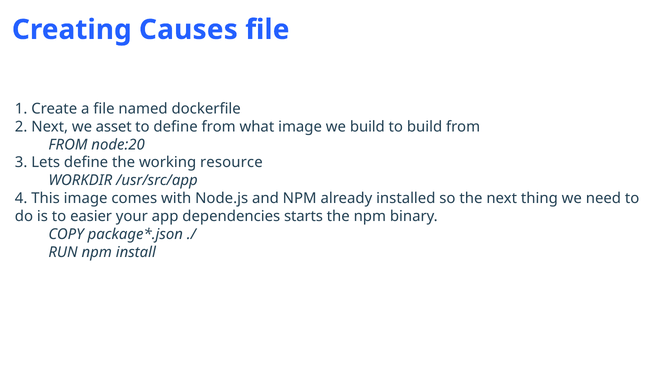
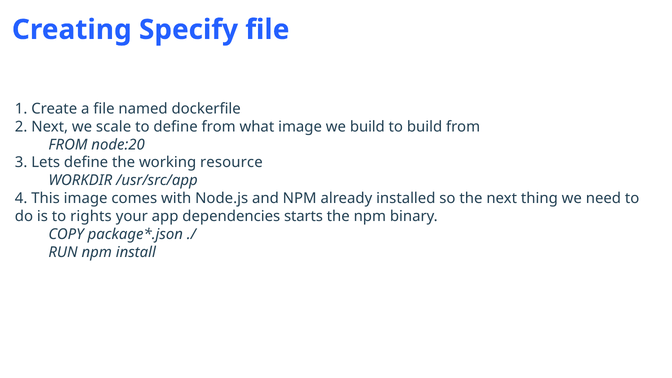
Causes: Causes -> Specify
asset: asset -> scale
easier: easier -> rights
